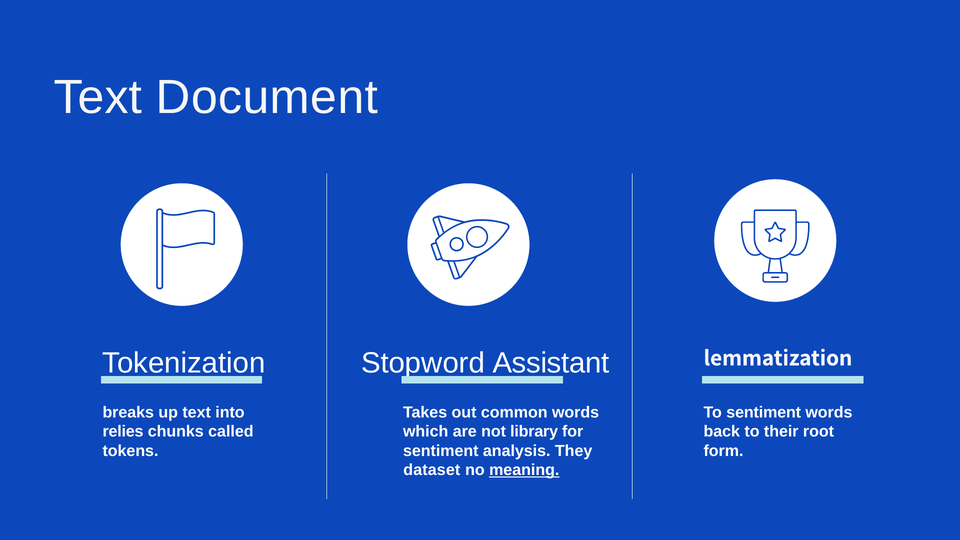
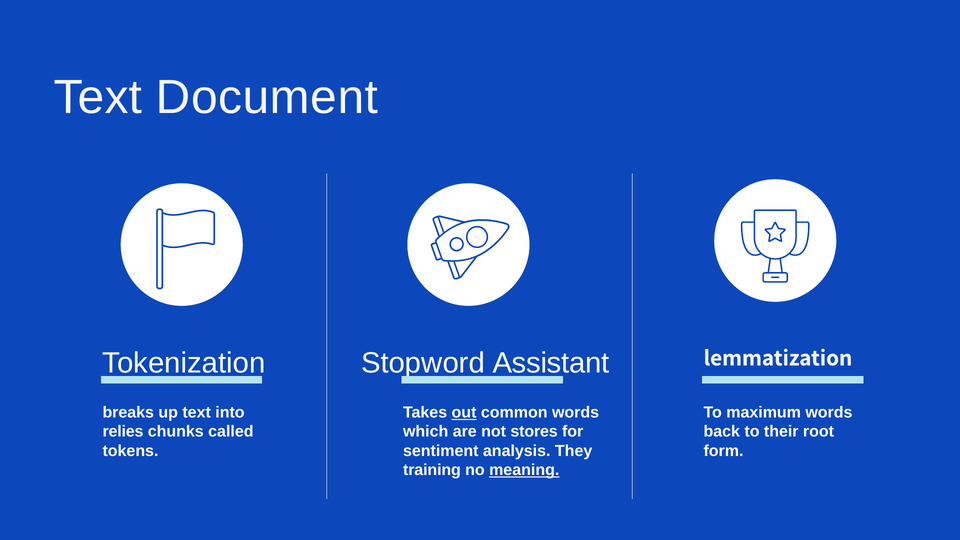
out underline: none -> present
To sentiment: sentiment -> maximum
library: library -> stores
dataset: dataset -> training
